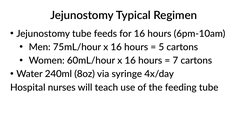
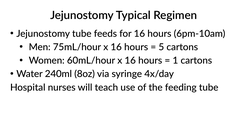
7: 7 -> 1
